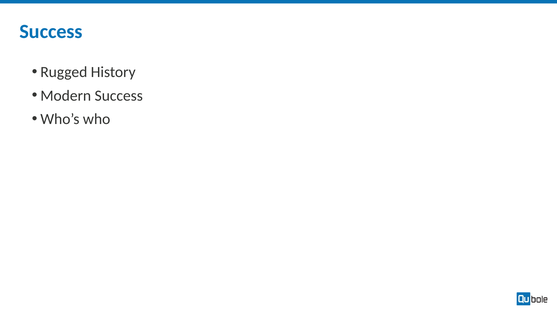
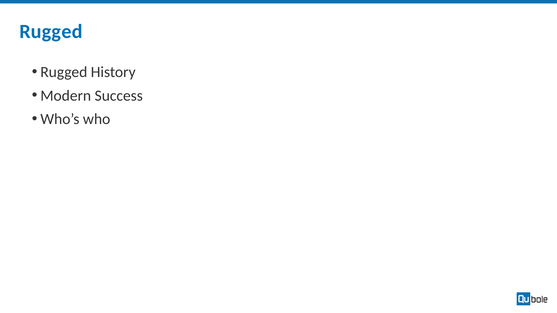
Success at (51, 32): Success -> Rugged
